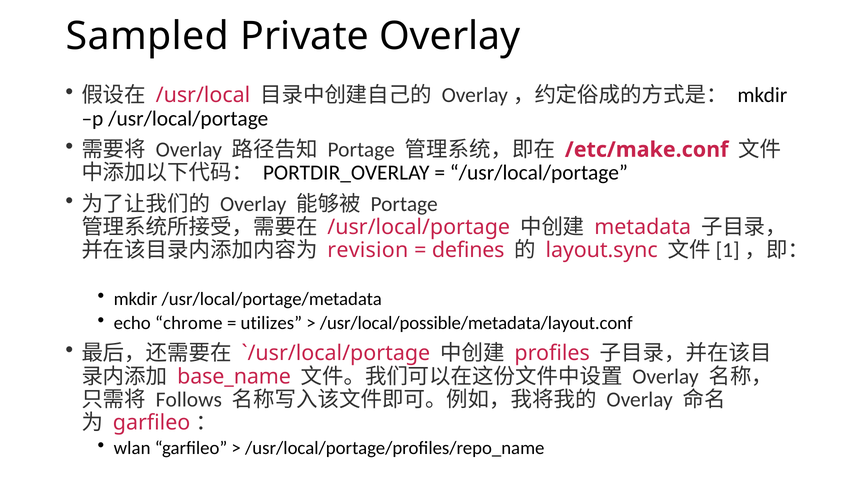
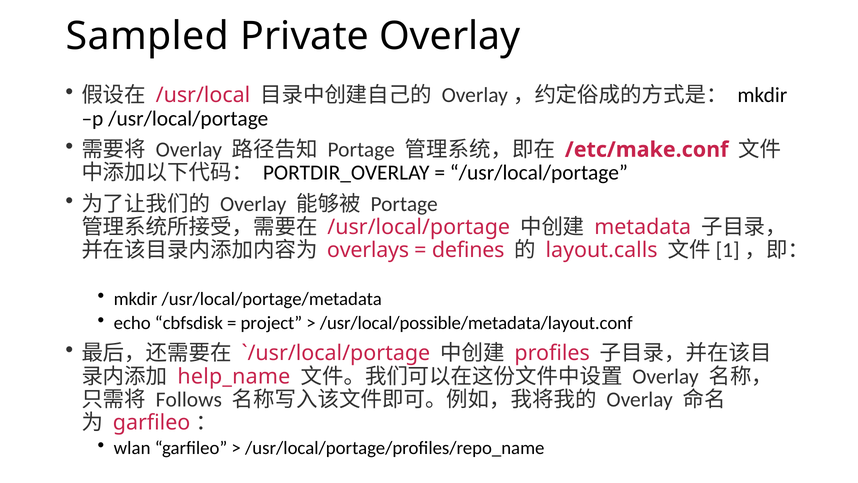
revision: revision -> overlays
layout.sync: layout.sync -> layout.calls
chrome: chrome -> cbfsdisk
utilizes: utilizes -> project
base_name: base_name -> help_name
